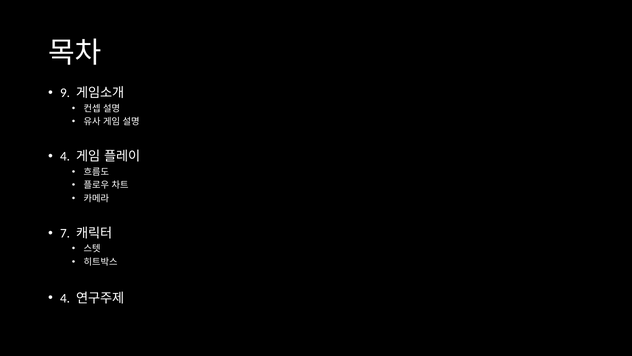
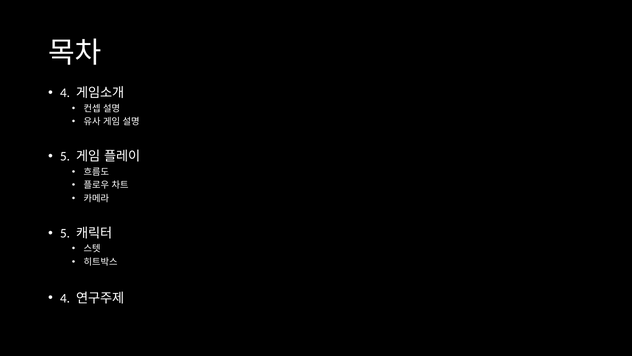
9 at (65, 93): 9 -> 4
4 at (65, 156): 4 -> 5
7 at (65, 233): 7 -> 5
